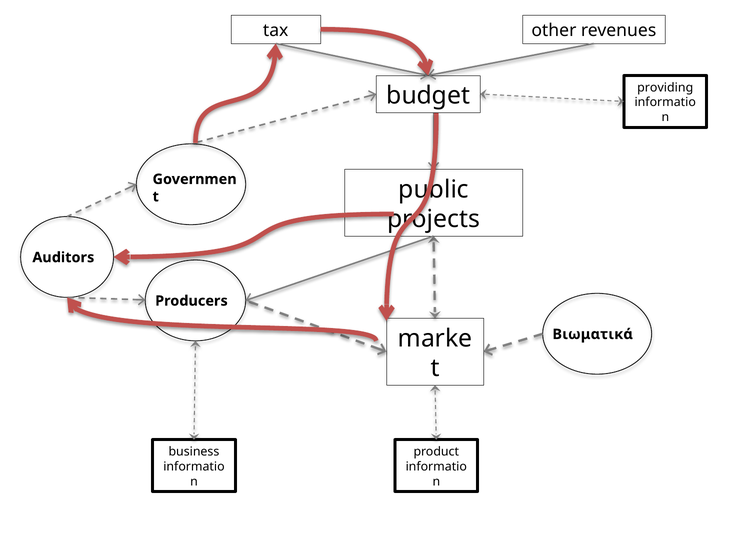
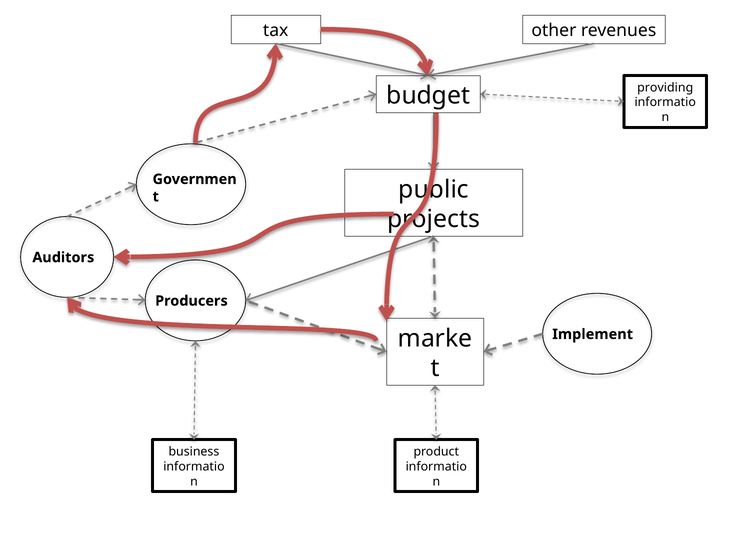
Βιωματικά: Βιωματικά -> Implement
